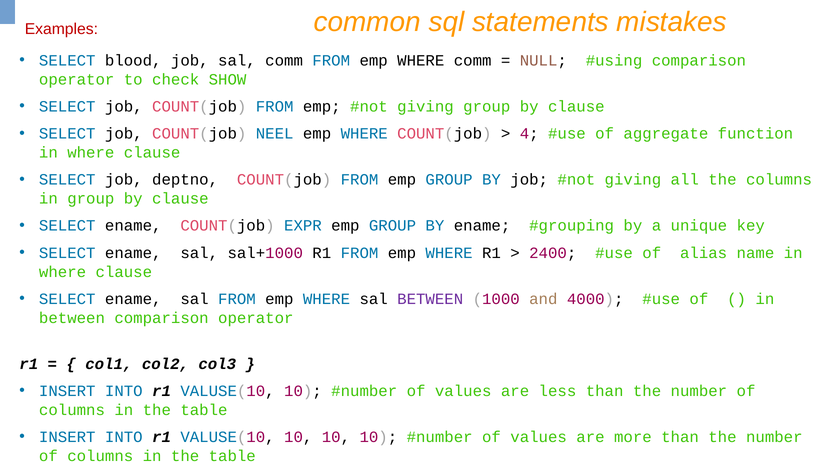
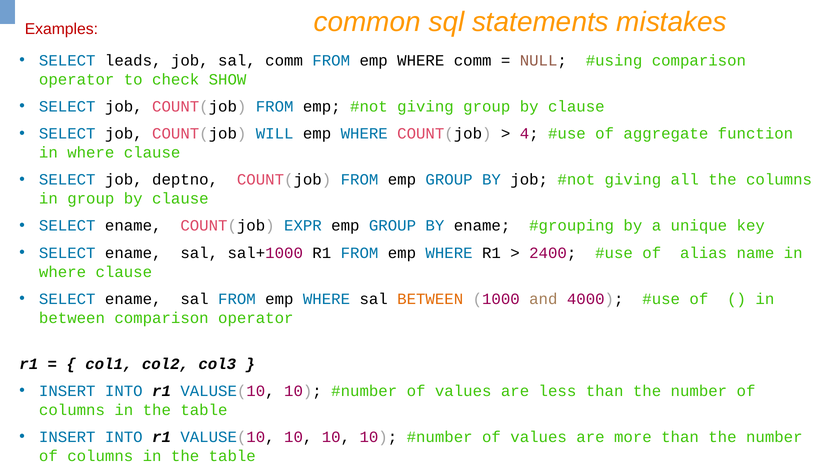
blood: blood -> leads
NEEL: NEEL -> WILL
BETWEEN at (430, 299) colour: purple -> orange
